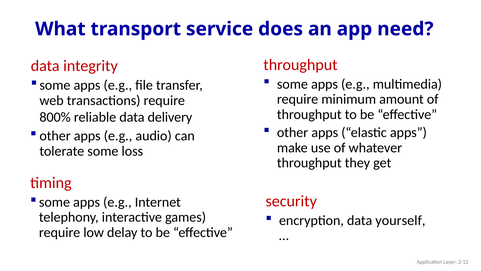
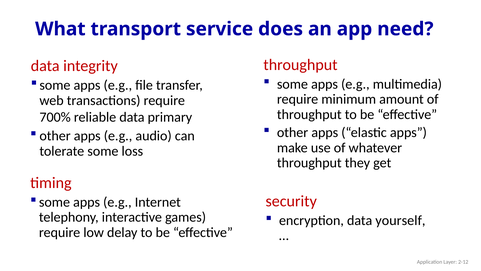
800%: 800% -> 700%
delivery: delivery -> primary
